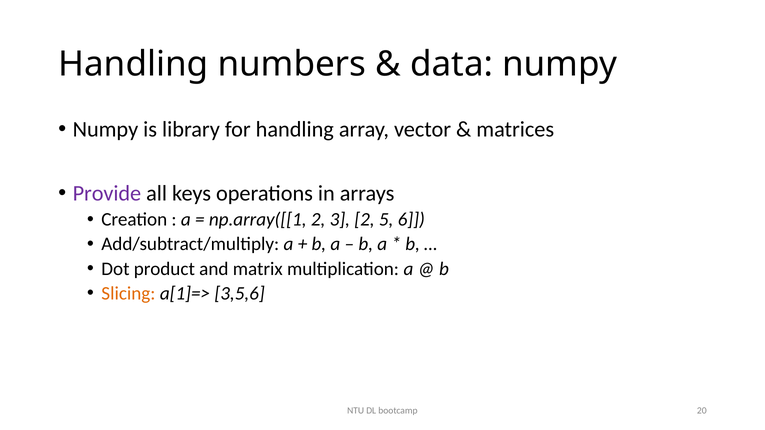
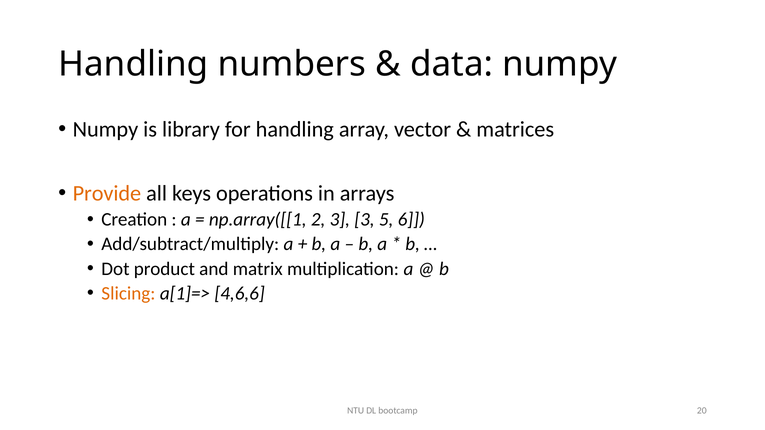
Provide colour: purple -> orange
3 2: 2 -> 3
3,5,6: 3,5,6 -> 4,6,6
